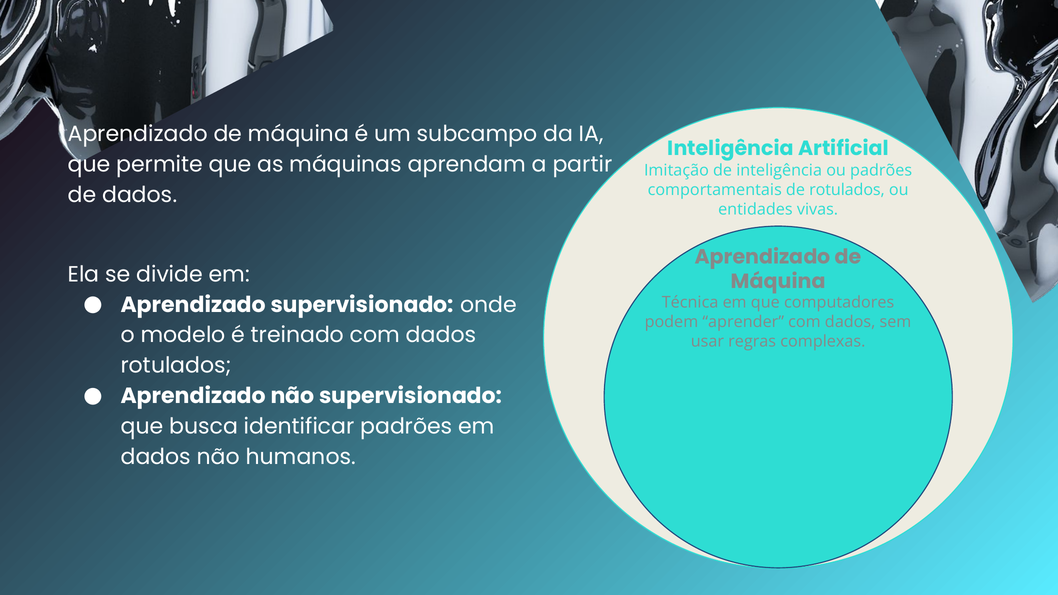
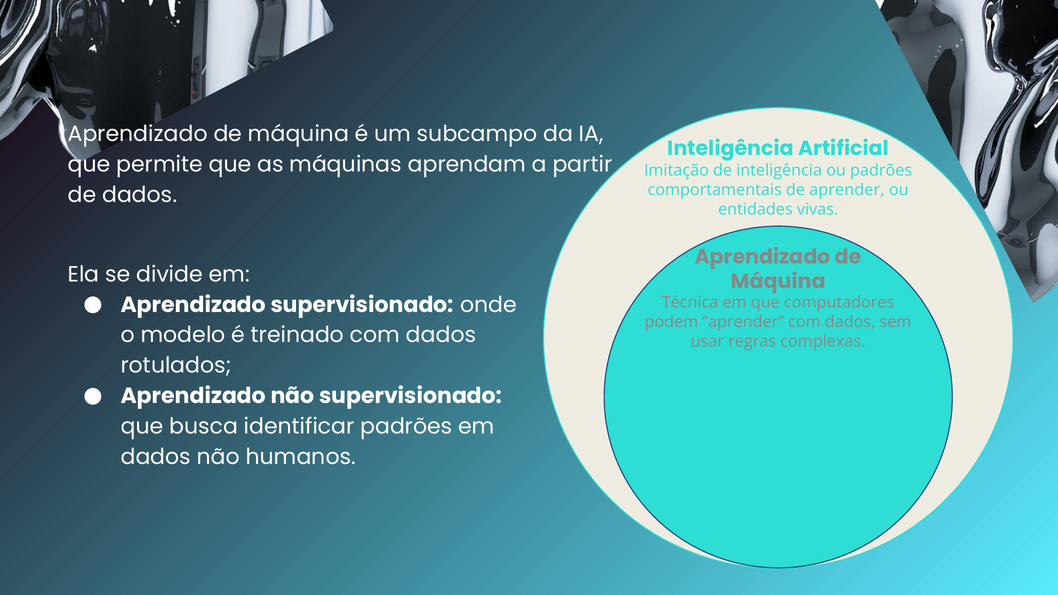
de rotulados: rotulados -> aprender
